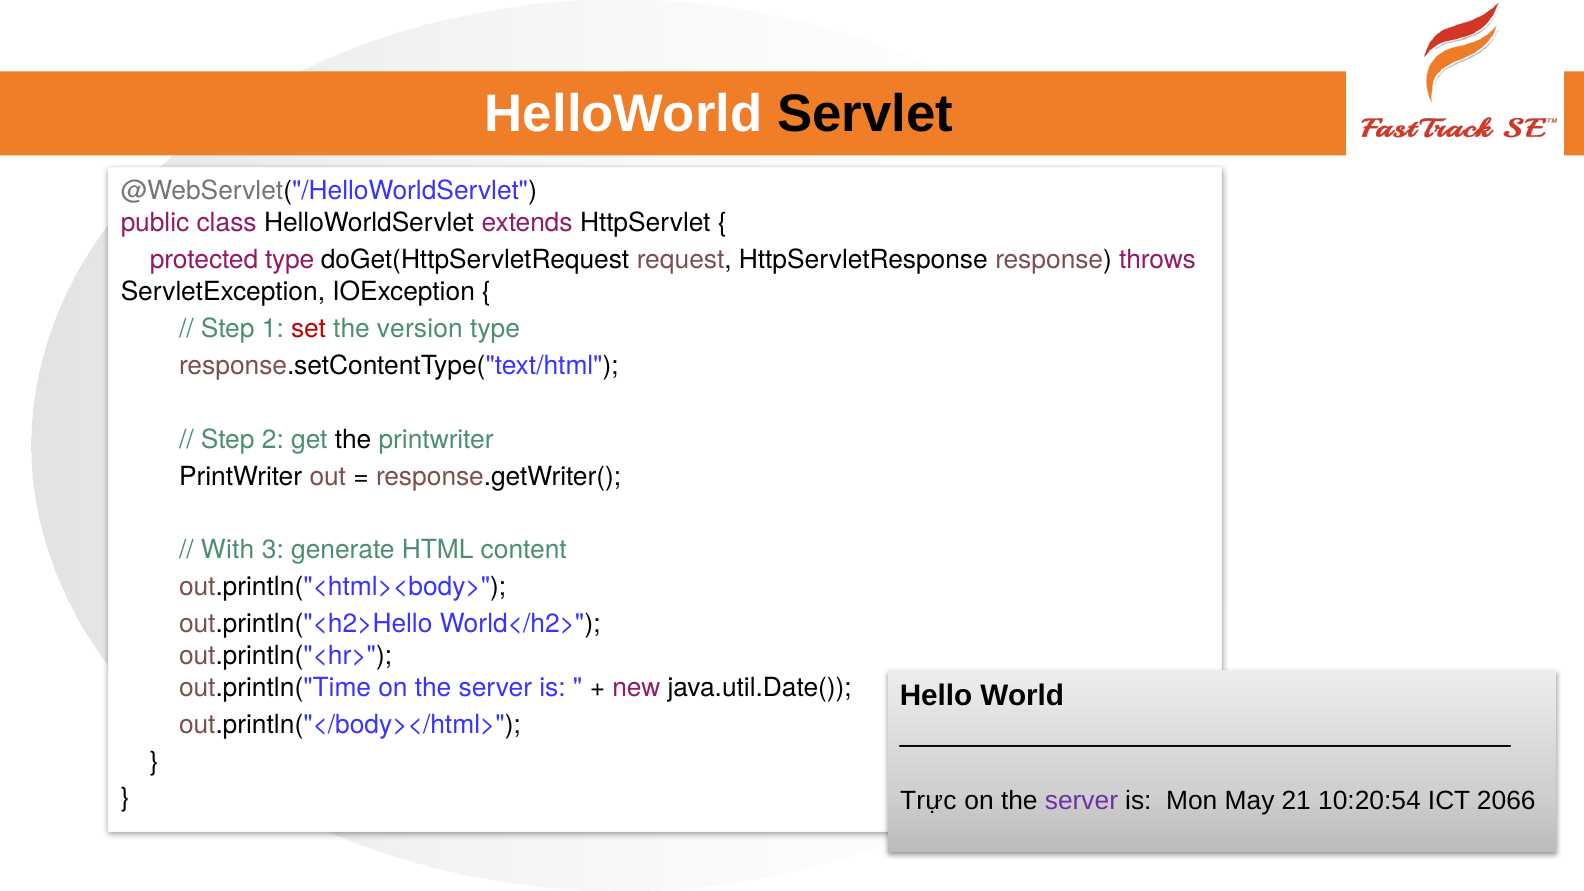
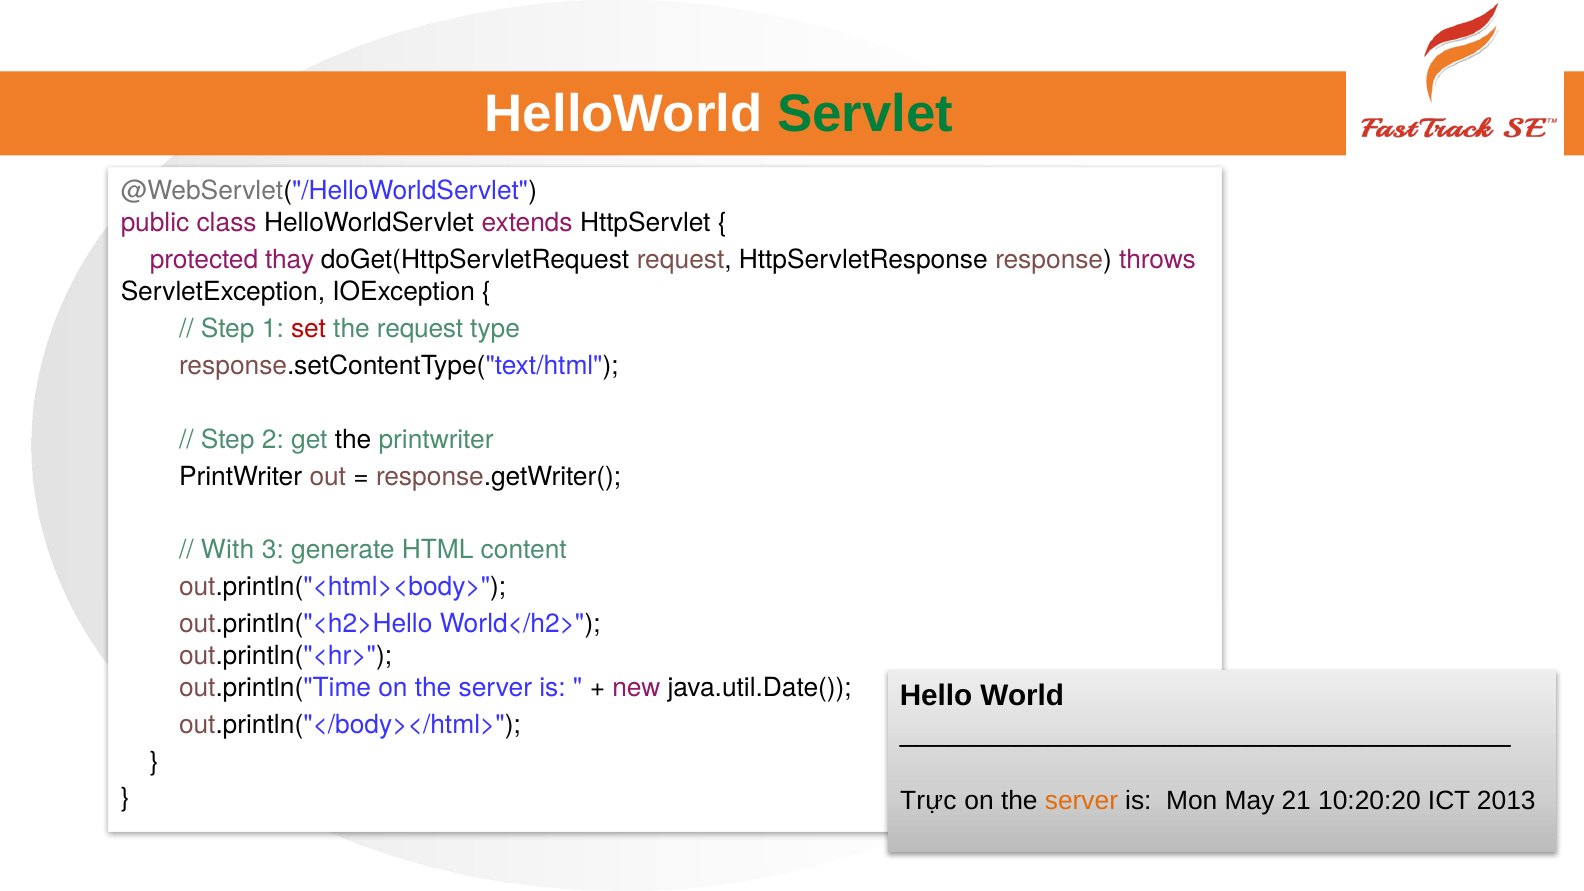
Servlet colour: black -> green
protected type: type -> thay
the version: version -> request
server at (1081, 800) colour: purple -> orange
10:20:54: 10:20:54 -> 10:20:20
2066: 2066 -> 2013
